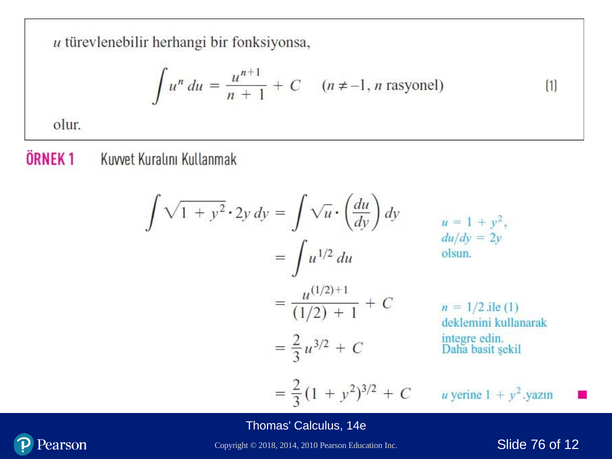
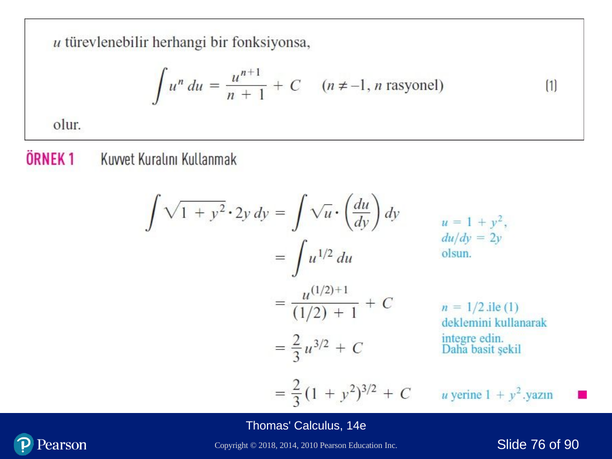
12: 12 -> 90
